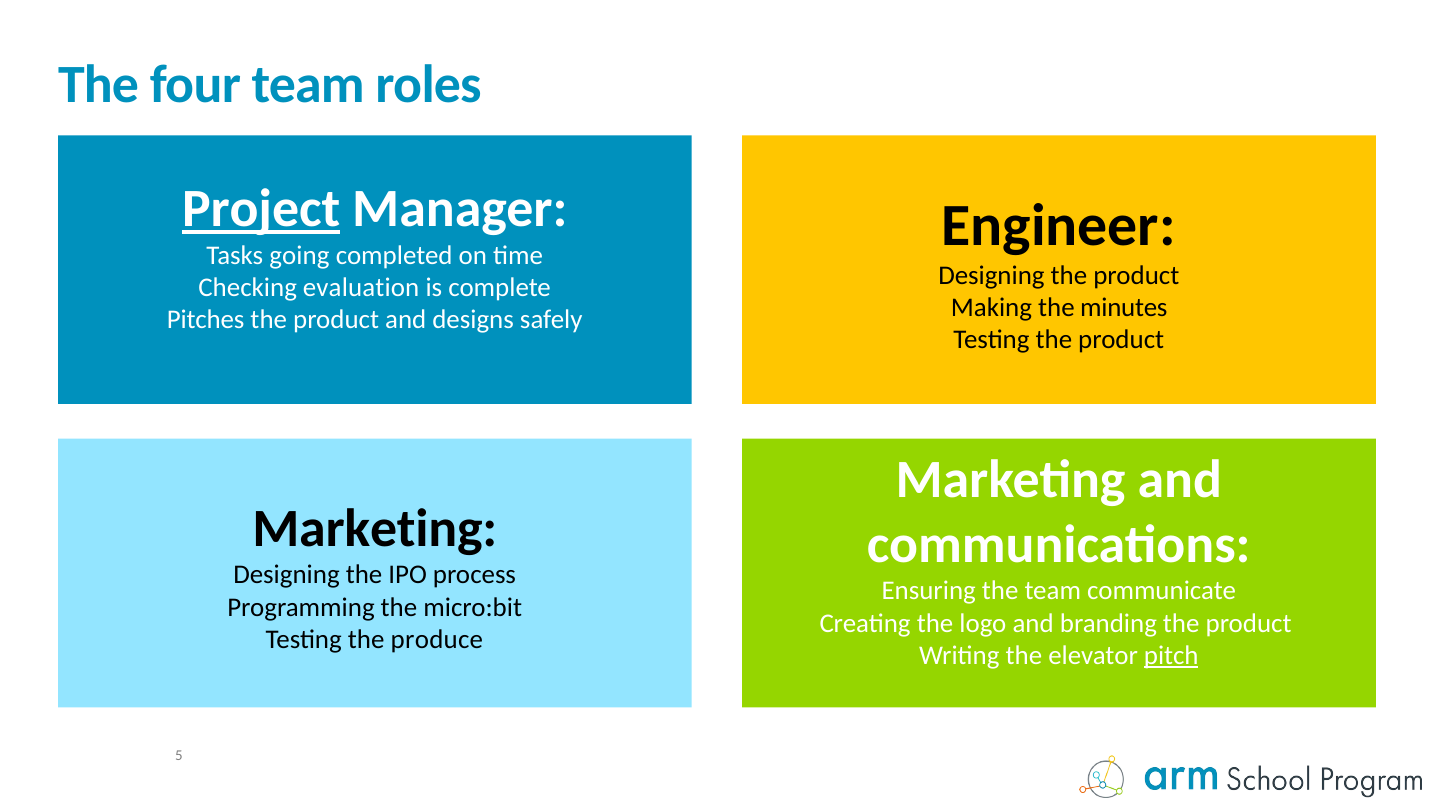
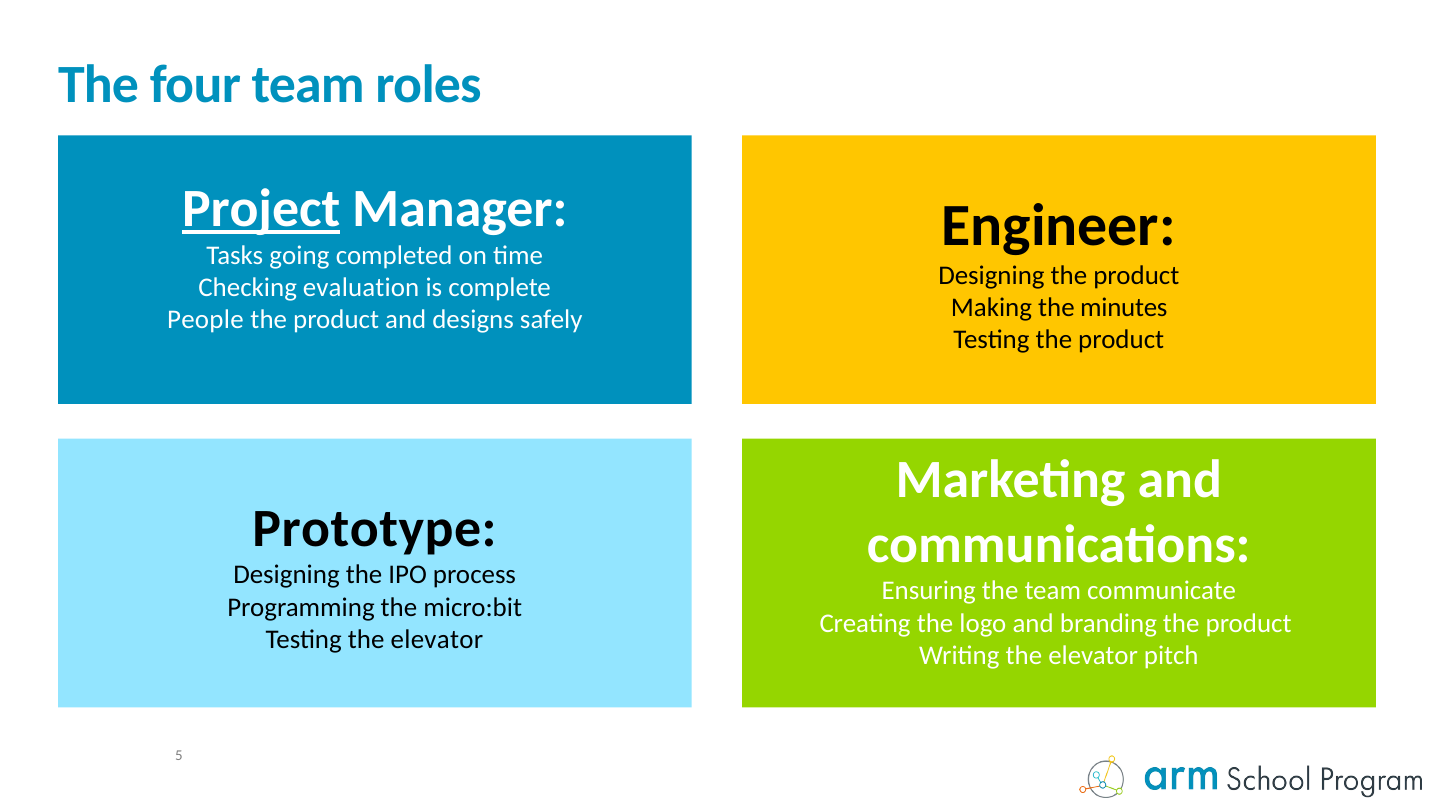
Pitches: Pitches -> People
Marketing at (375, 528): Marketing -> Prototype
Testing the produce: produce -> elevator
pitch underline: present -> none
